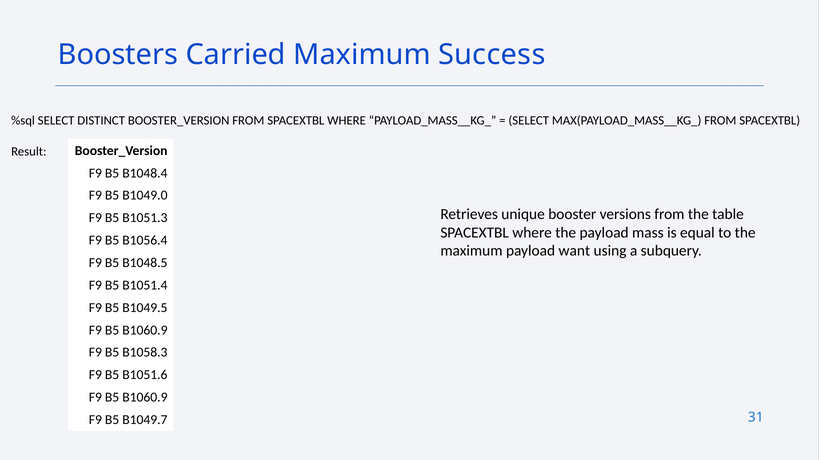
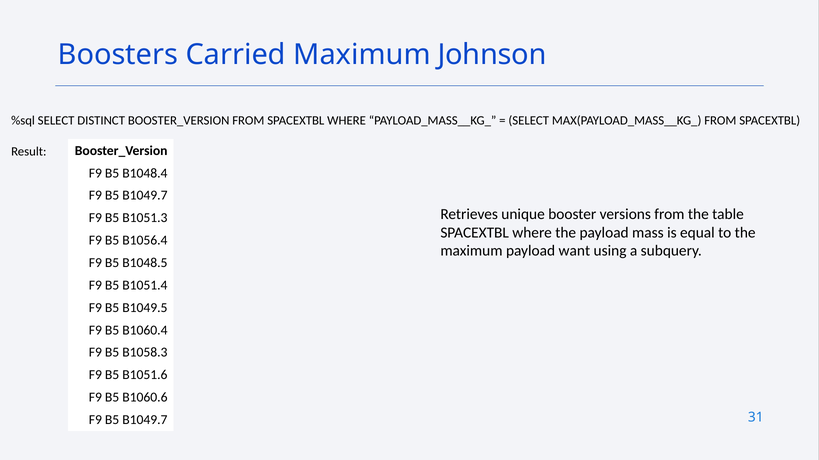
Success: Success -> Johnson
B1049.0 at (145, 196): B1049.0 -> B1049.7
B1060.9 at (145, 331): B1060.9 -> B1060.4
B1060.9 at (145, 398): B1060.9 -> B1060.6
